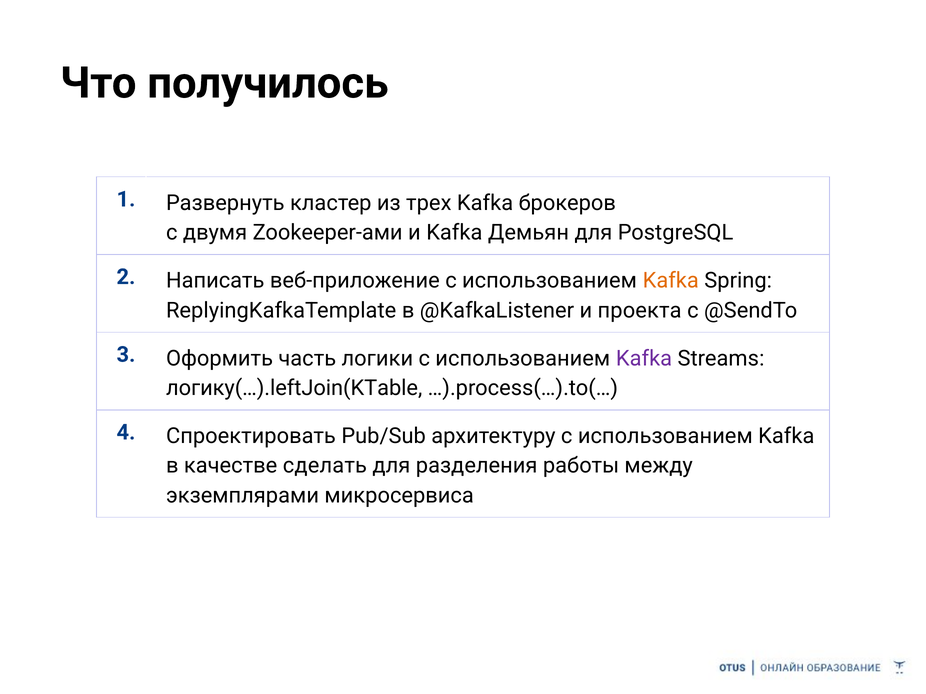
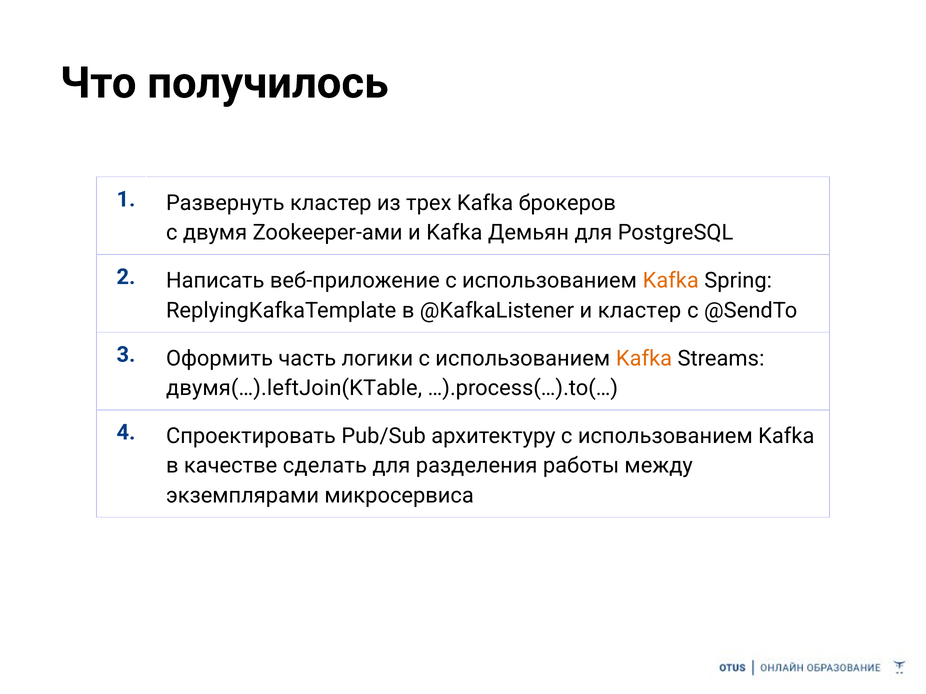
и проекта: проекта -> кластер
Kafka at (644, 359) colour: purple -> orange
логику(…).leftJoin(KTable: логику(…).leftJoin(KTable -> двумя(…).leftJoin(KTable
